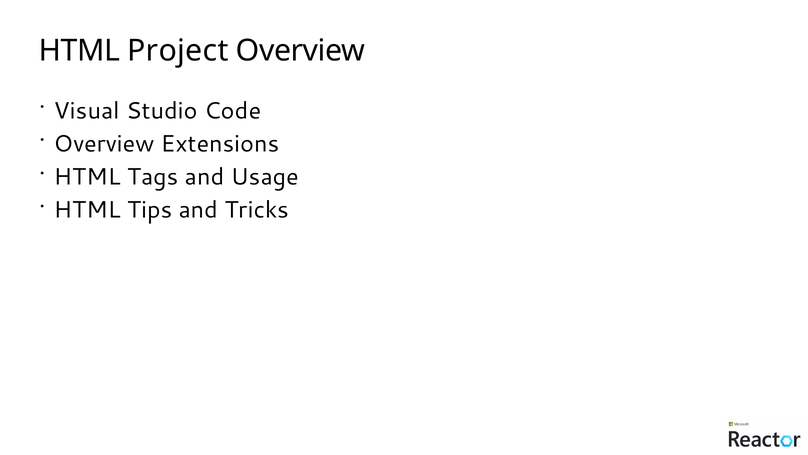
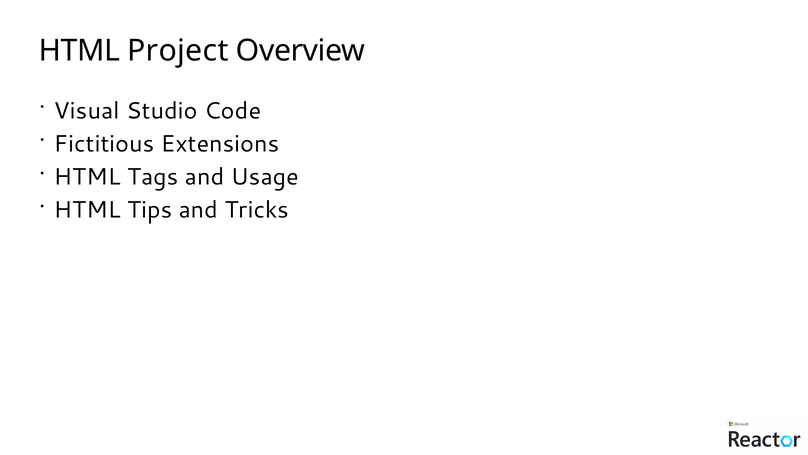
Overview at (104, 144): Overview -> Fictitious
